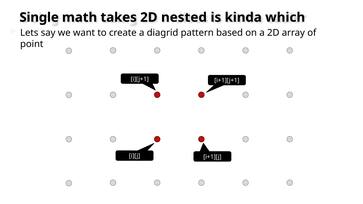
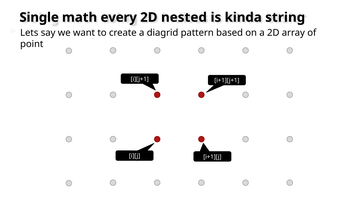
takes: takes -> every
which: which -> string
